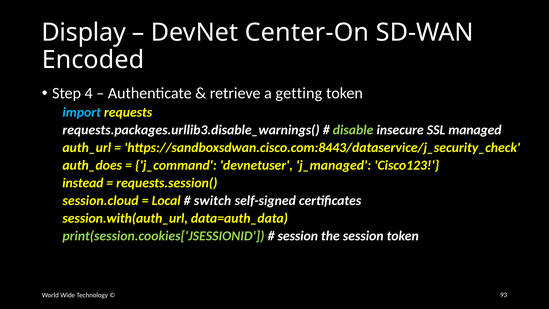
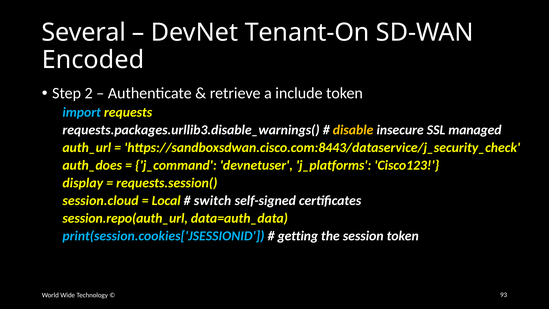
Display: Display -> Several
Center-On: Center-On -> Tenant-On
4: 4 -> 2
getting: getting -> include
disable colour: light green -> yellow
j_managed: j_managed -> j_platforms
instead: instead -> display
session.with(auth_url: session.with(auth_url -> session.repo(auth_url
print(session.cookies['JSESSIONID colour: light green -> light blue
session at (298, 236): session -> getting
